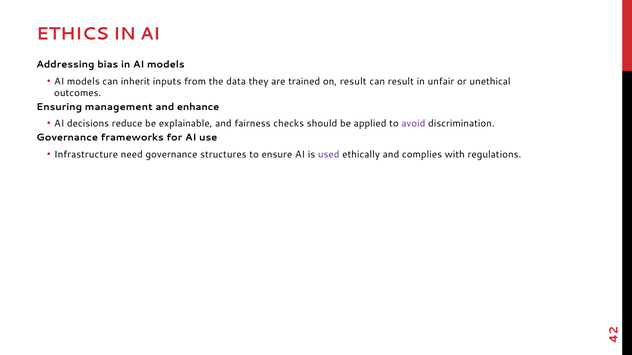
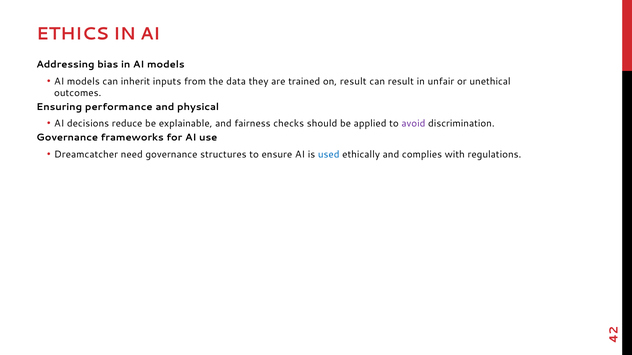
management: management -> performance
enhance: enhance -> physical
Infrastructure: Infrastructure -> Dreamcatcher
used colour: purple -> blue
